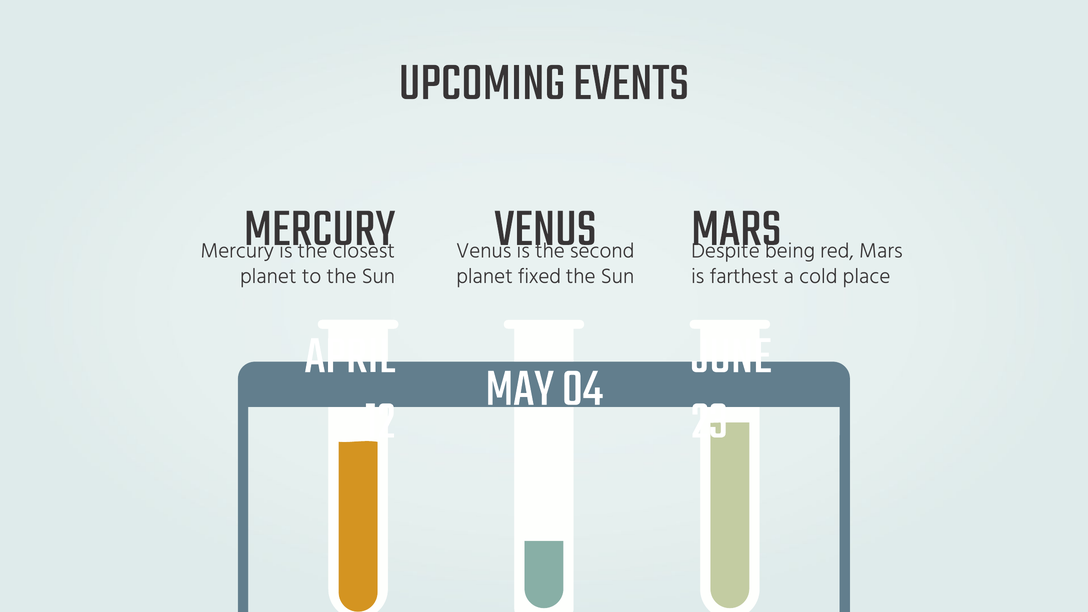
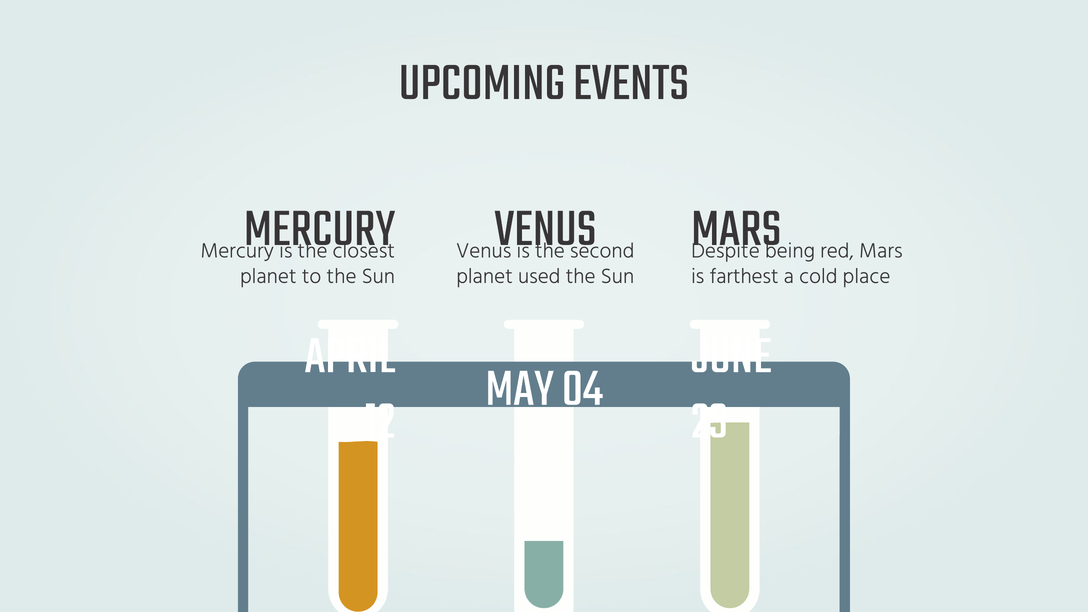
fixed: fixed -> used
